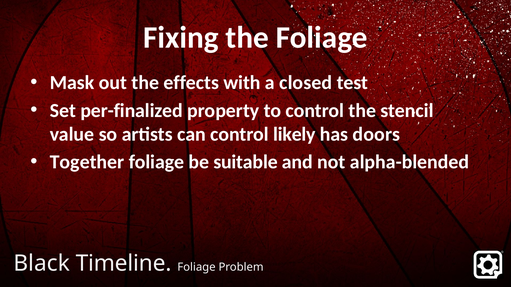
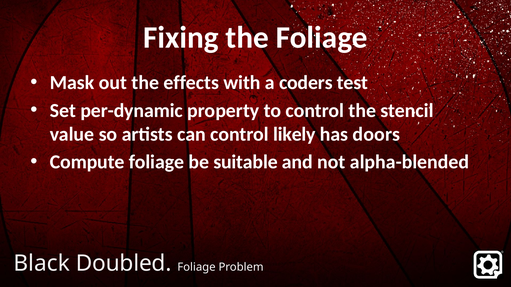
closed: closed -> coders
per-finalized: per-finalized -> per-dynamic
Together: Together -> Compute
Timeline: Timeline -> Doubled
